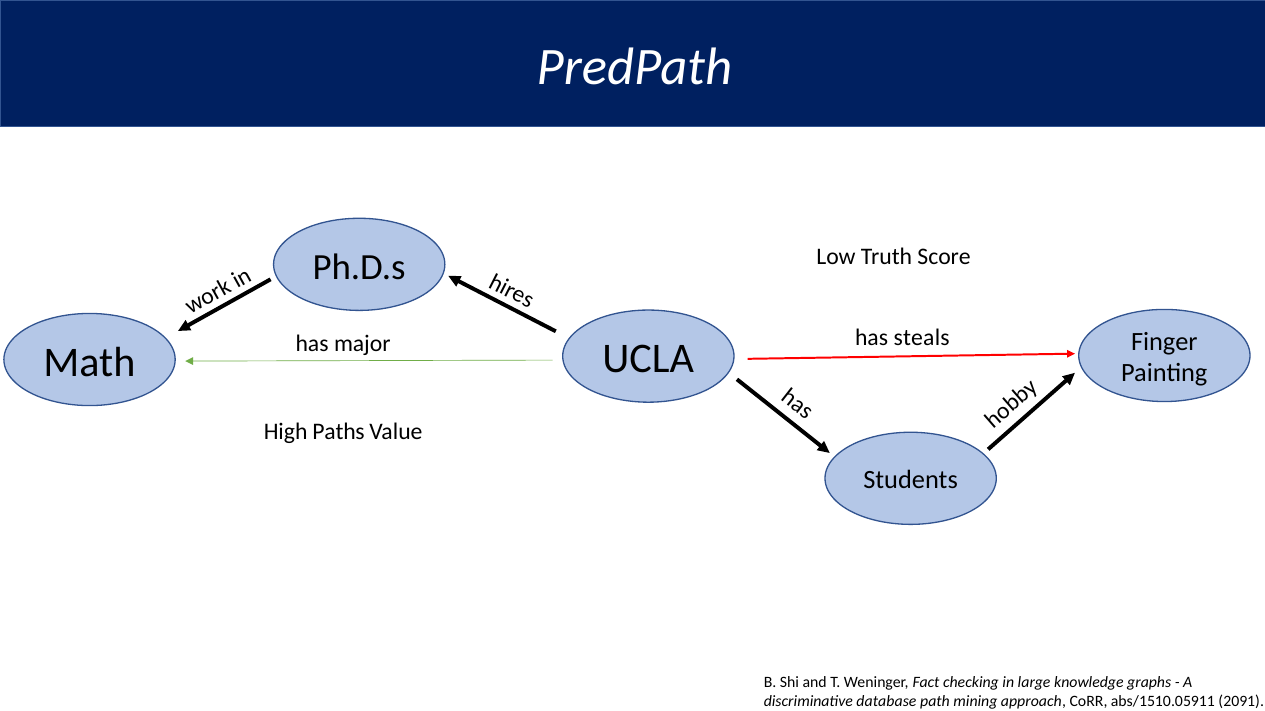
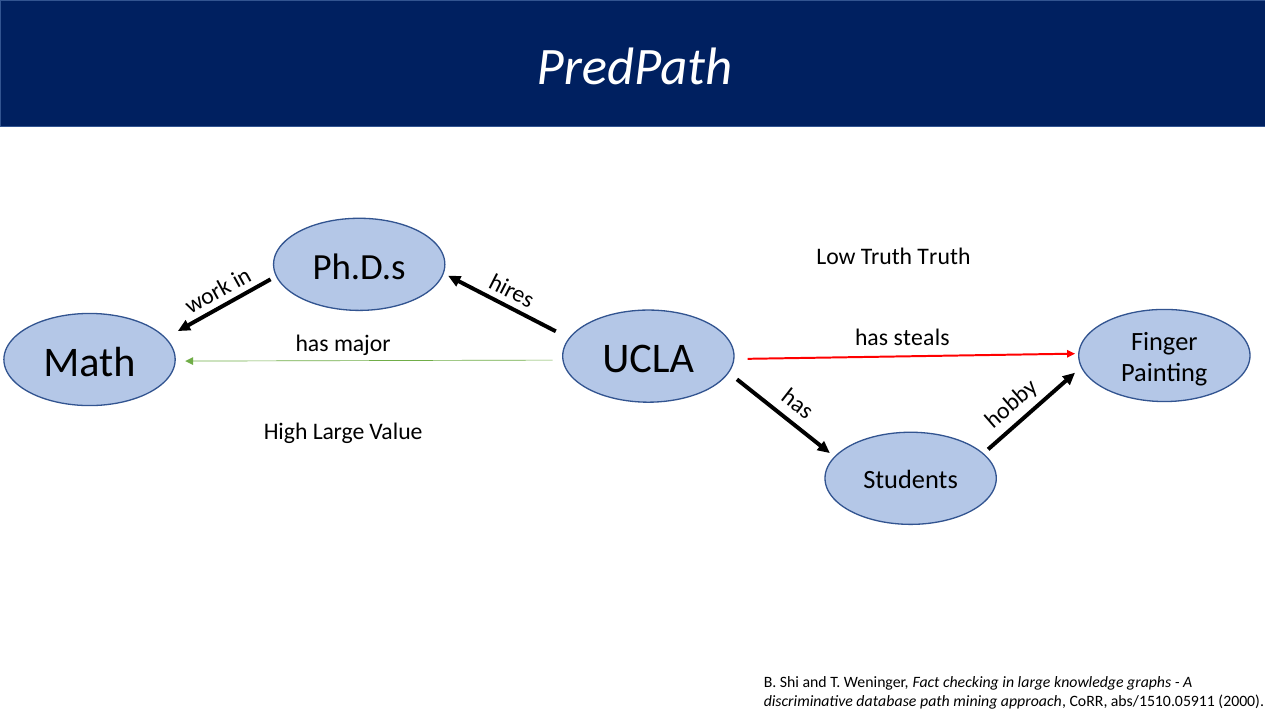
Truth Score: Score -> Truth
High Paths: Paths -> Large
2091: 2091 -> 2000
